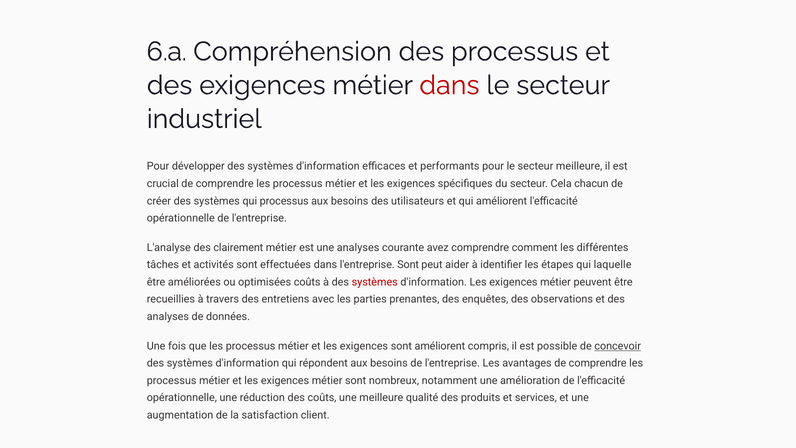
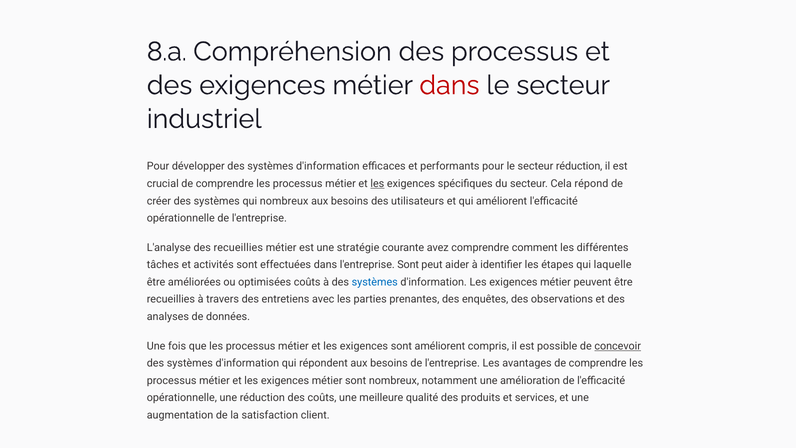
6.a: 6.a -> 8.a
secteur meilleure: meilleure -> réduction
les at (377, 184) underline: none -> present
chacun: chacun -> répond
qui processus: processus -> nombreux
des clairement: clairement -> recueillies
une analyses: analyses -> stratégie
systèmes at (375, 282) colour: red -> blue
